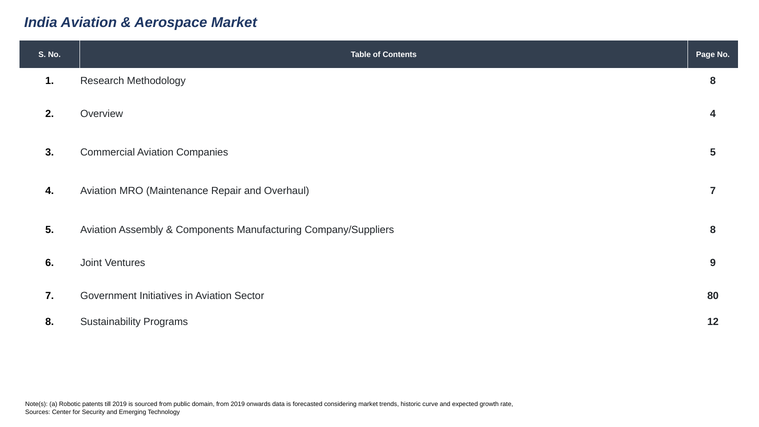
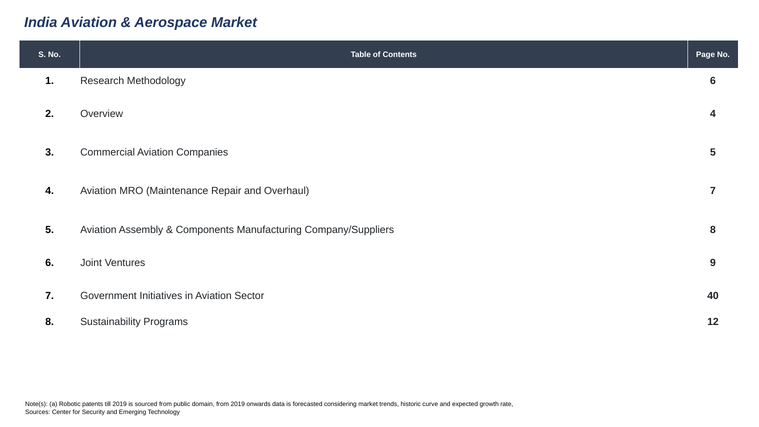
Methodology 8: 8 -> 6
80: 80 -> 40
